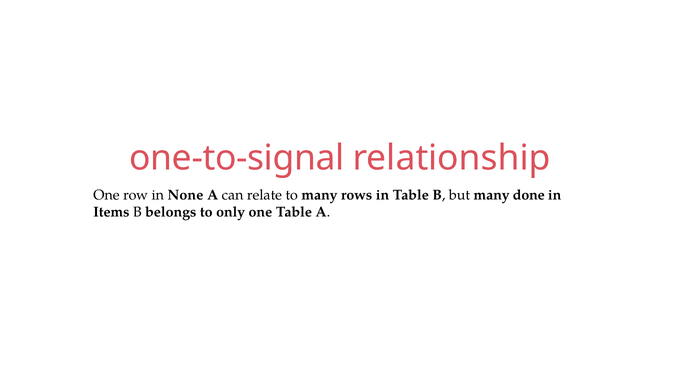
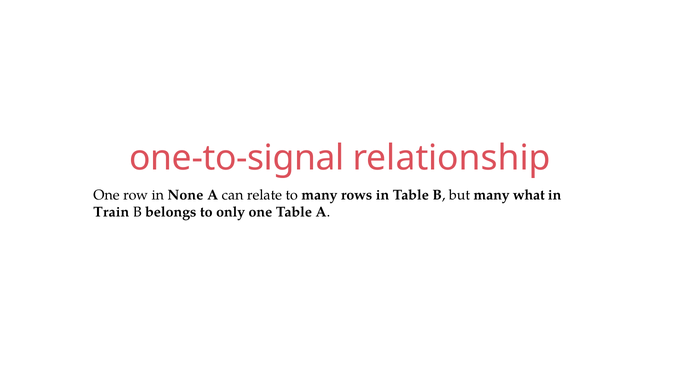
done: done -> what
Items: Items -> Train
